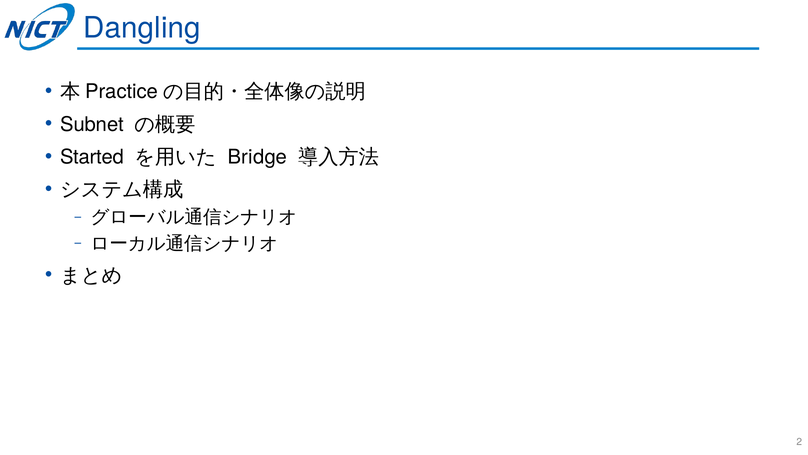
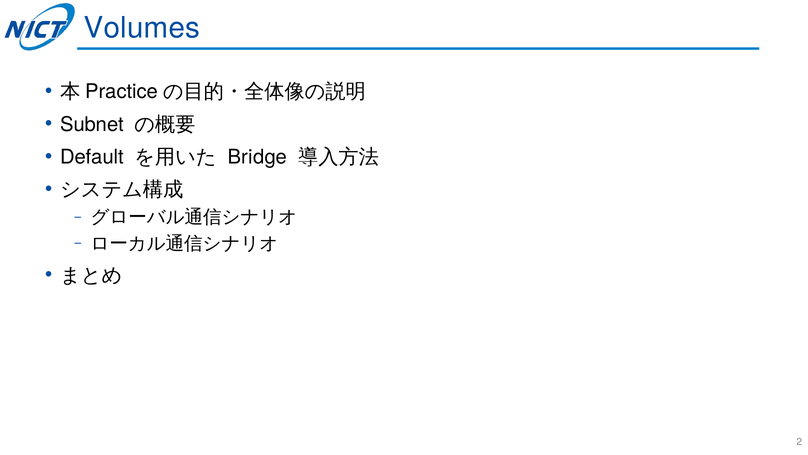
Dangling: Dangling -> Volumes
Started: Started -> Default
